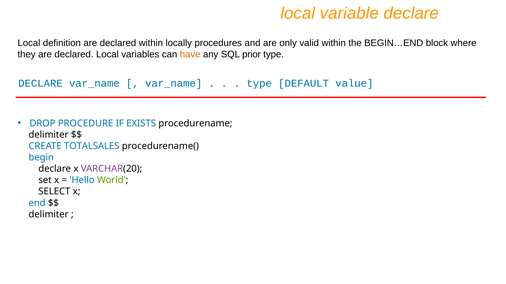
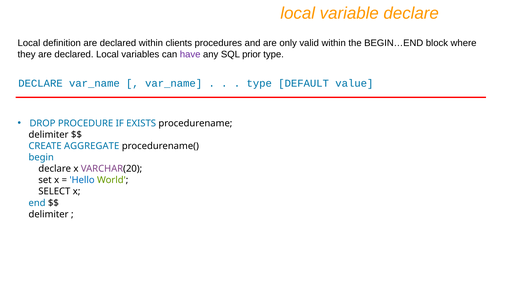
locally: locally -> clients
have colour: orange -> purple
TOTALSALES: TOTALSALES -> AGGREGATE
